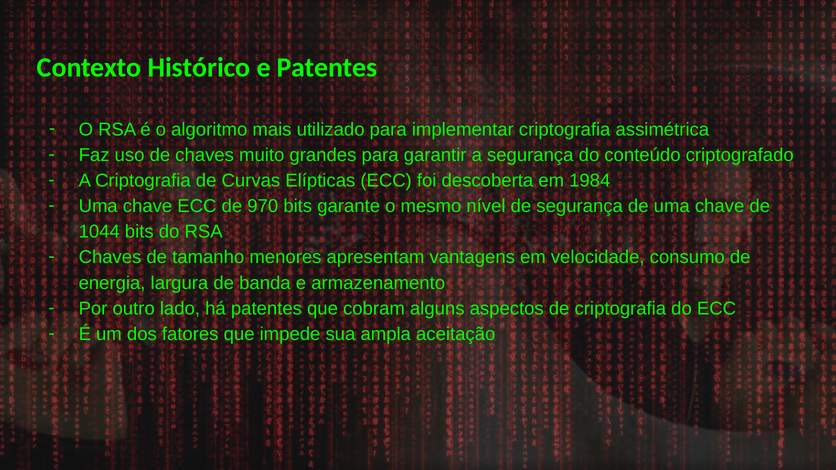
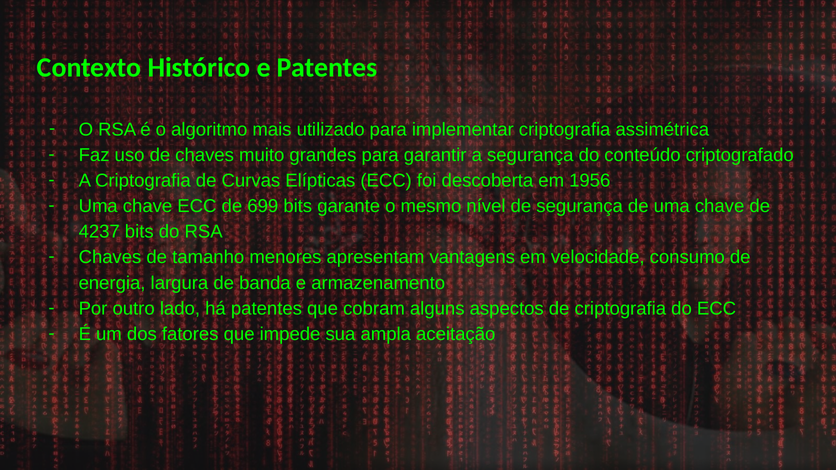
1984: 1984 -> 1956
970: 970 -> 699
1044: 1044 -> 4237
